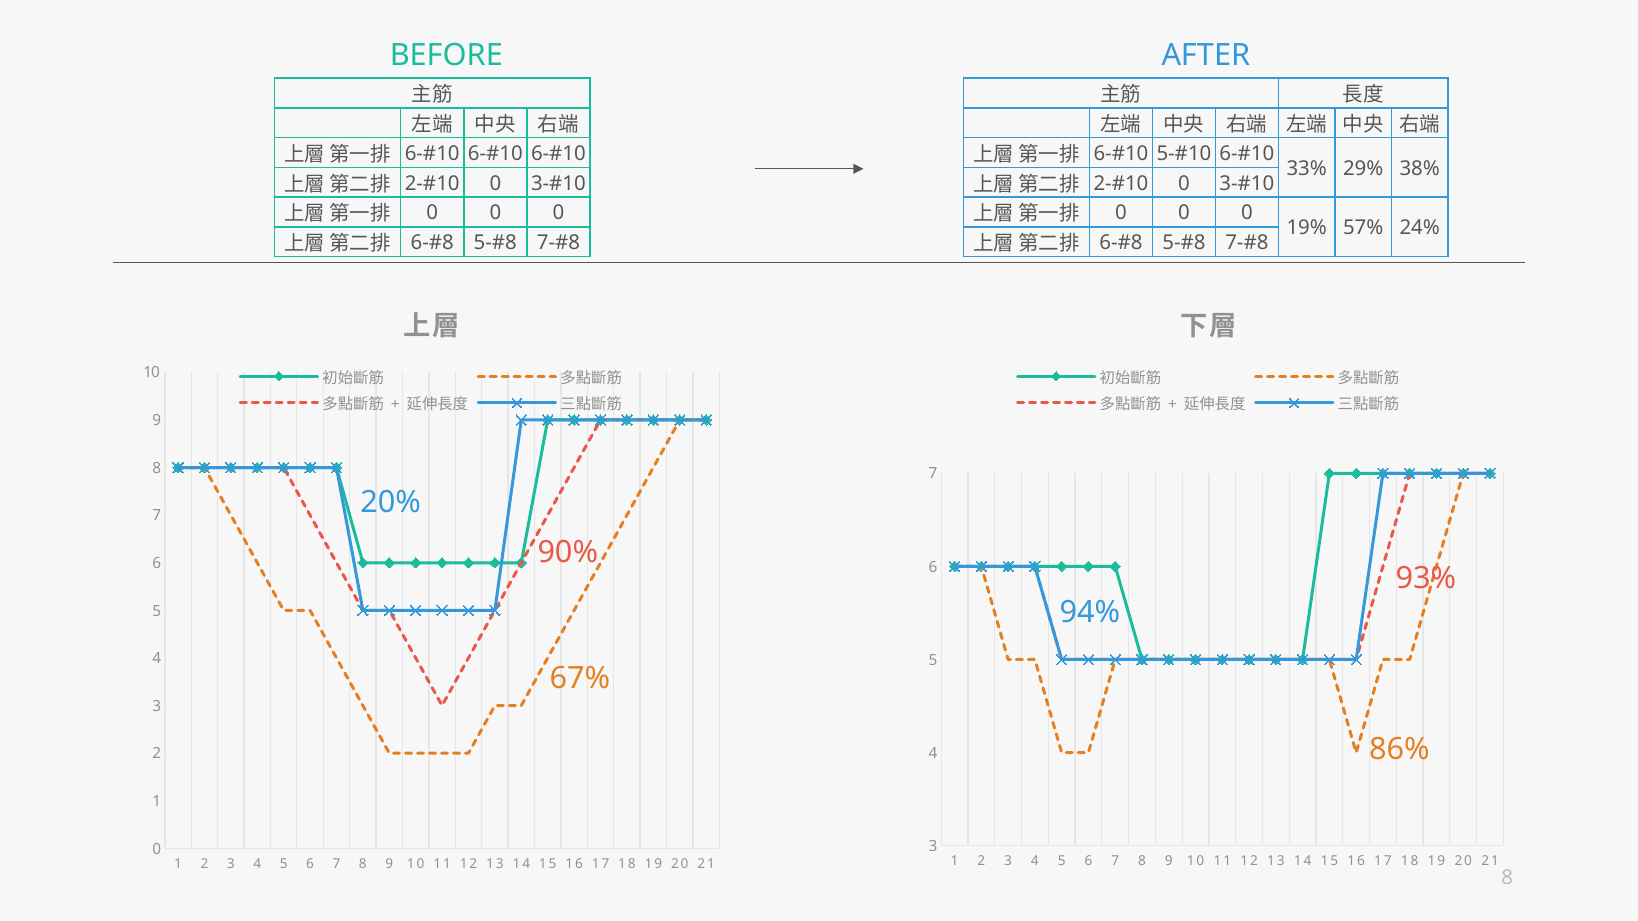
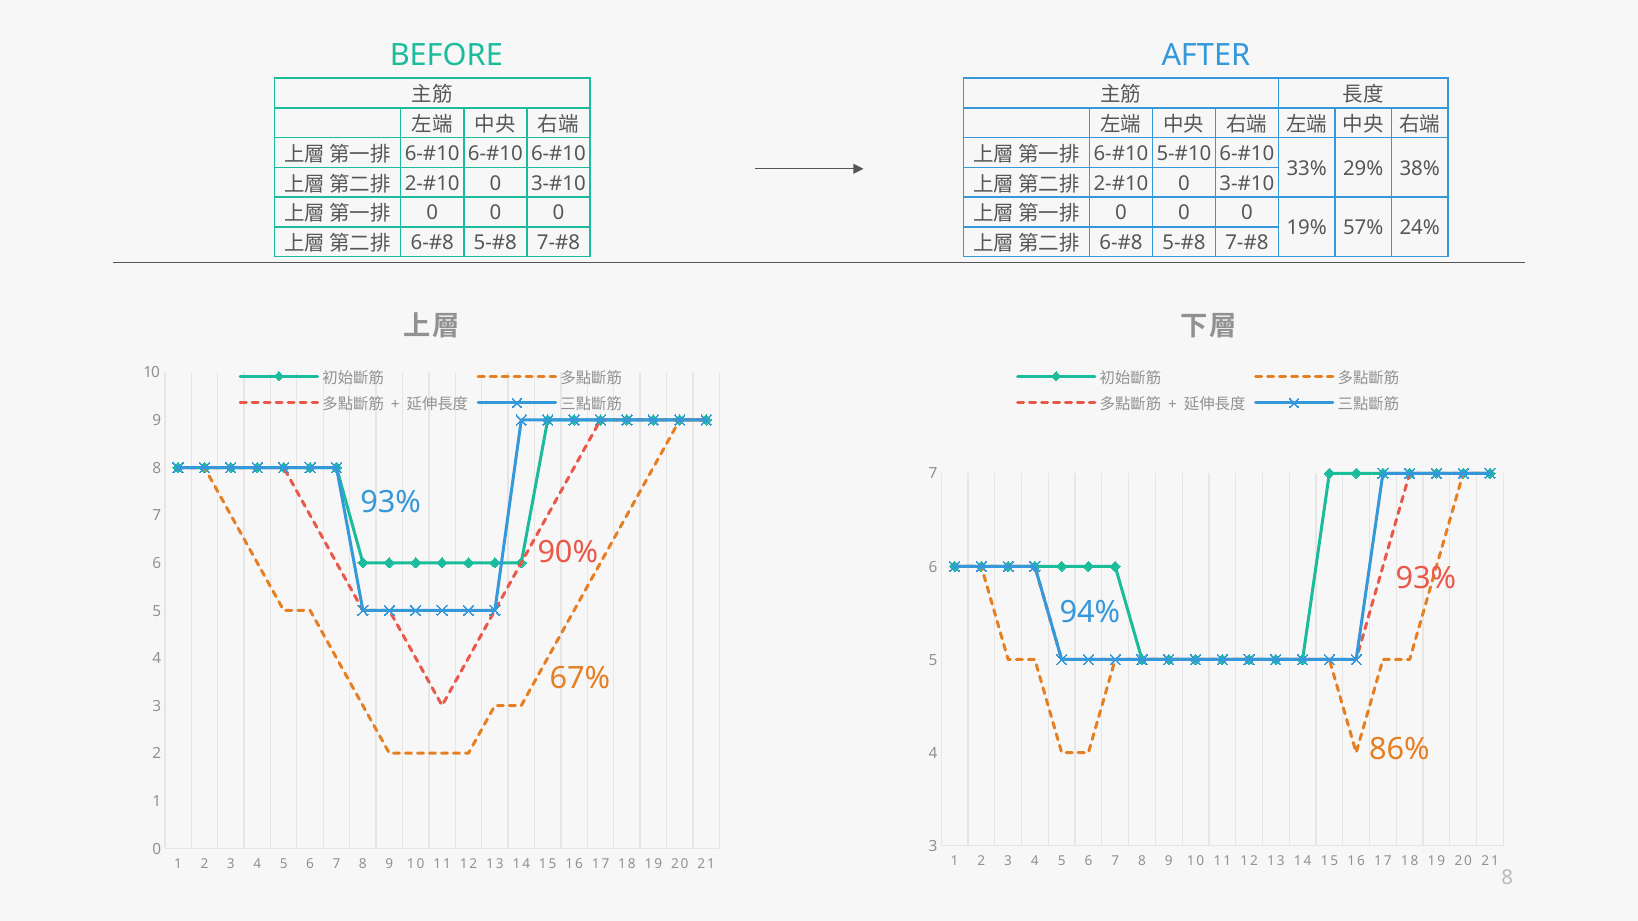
20% at (391, 503): 20% -> 93%
